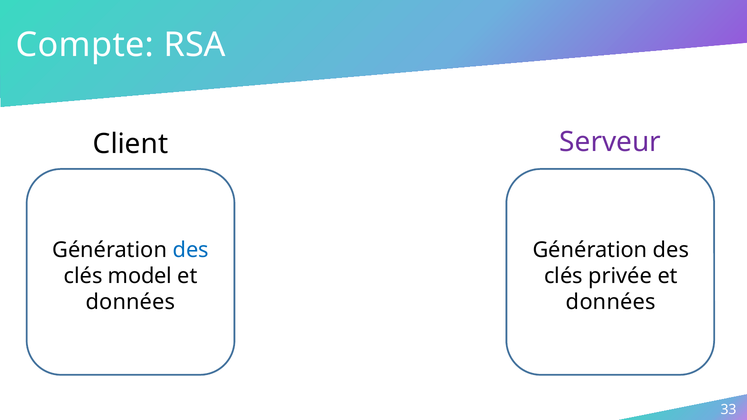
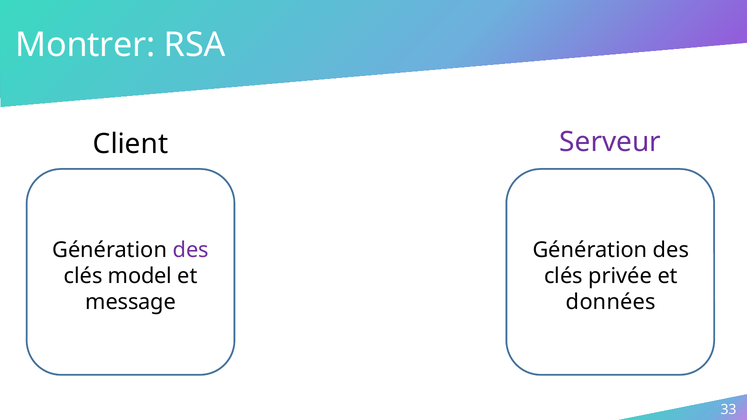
Compte: Compte -> Montrer
des at (191, 250) colour: blue -> purple
données at (131, 302): données -> message
